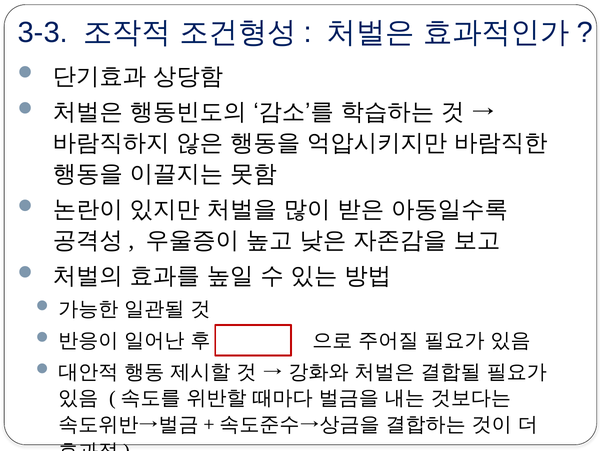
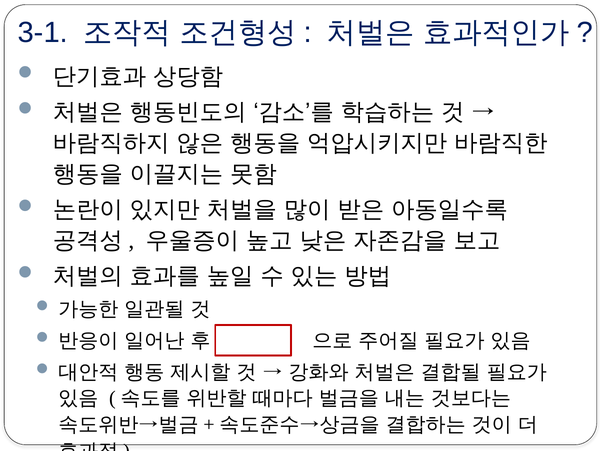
3-3: 3-3 -> 3-1
